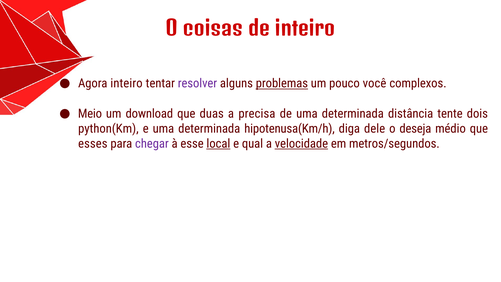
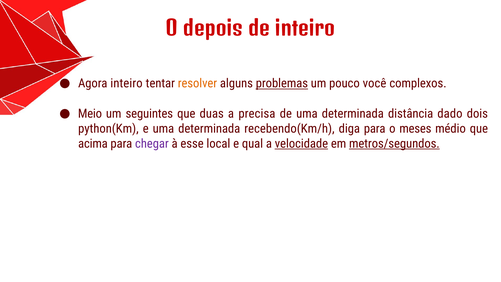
coisas: coisas -> depois
resolver colour: purple -> orange
download: download -> seguintes
tente: tente -> dado
hipotenusa(Km/h: hipotenusa(Km/h -> recebendo(Km/h
diga dele: dele -> para
deseja: deseja -> meses
esses: esses -> acima
local underline: present -> none
metros/segundos underline: none -> present
